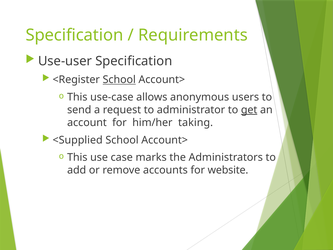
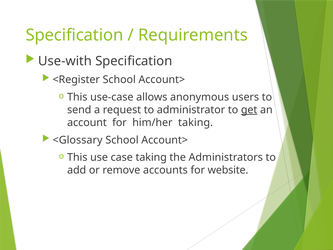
Use-user: Use-user -> Use-with
School at (119, 80) underline: present -> none
<Supplied: <Supplied -> <Glossary
case marks: marks -> taking
